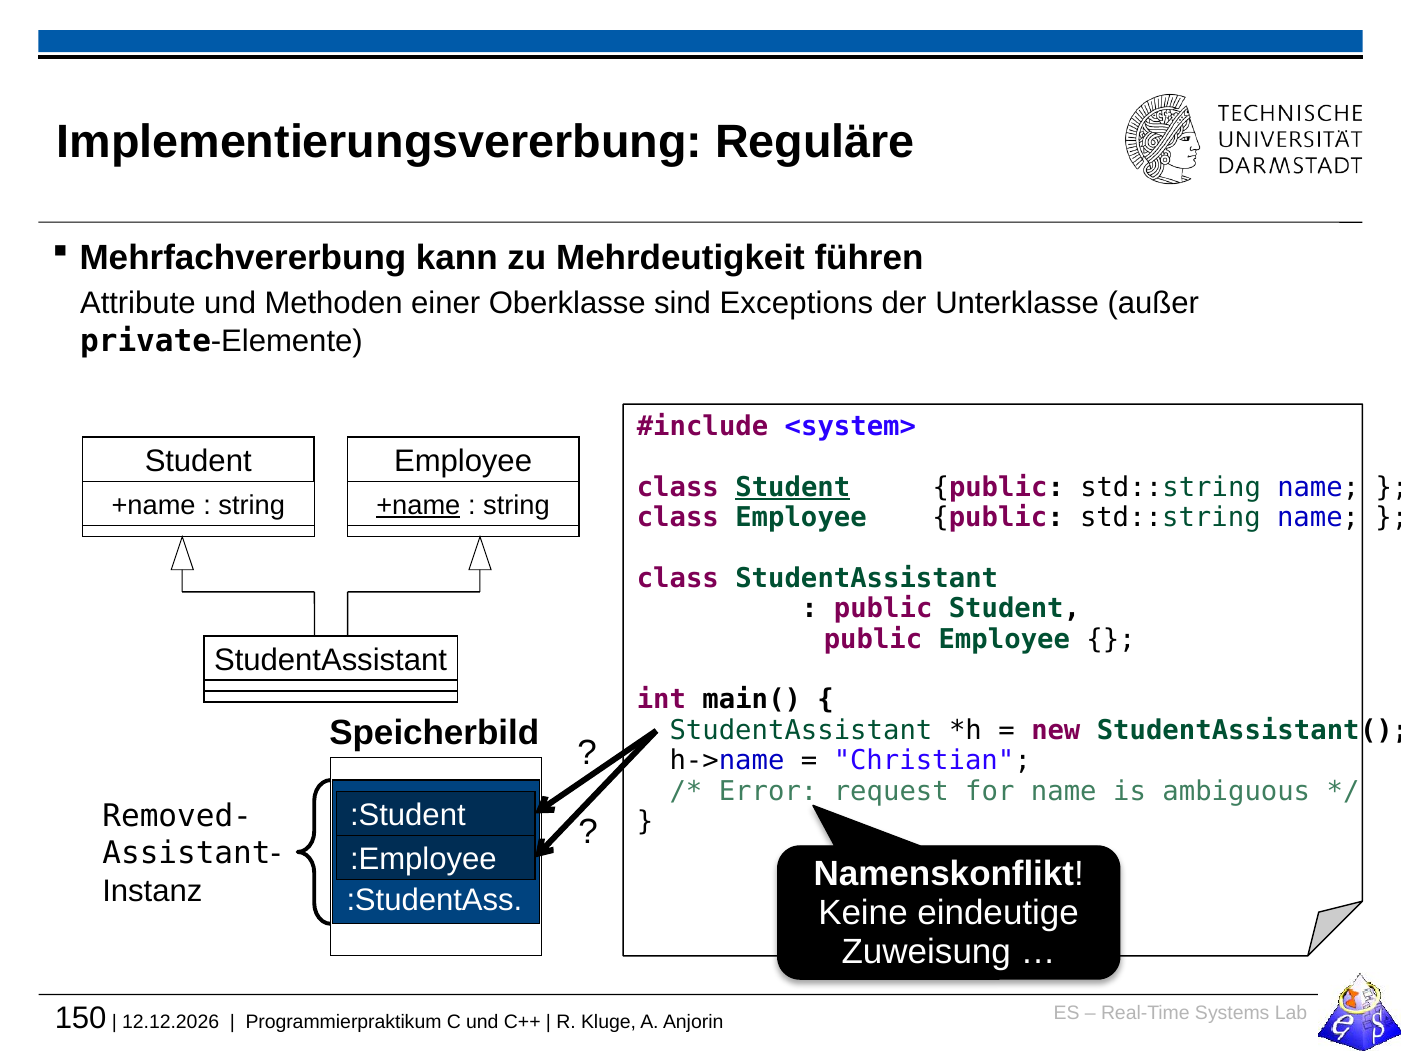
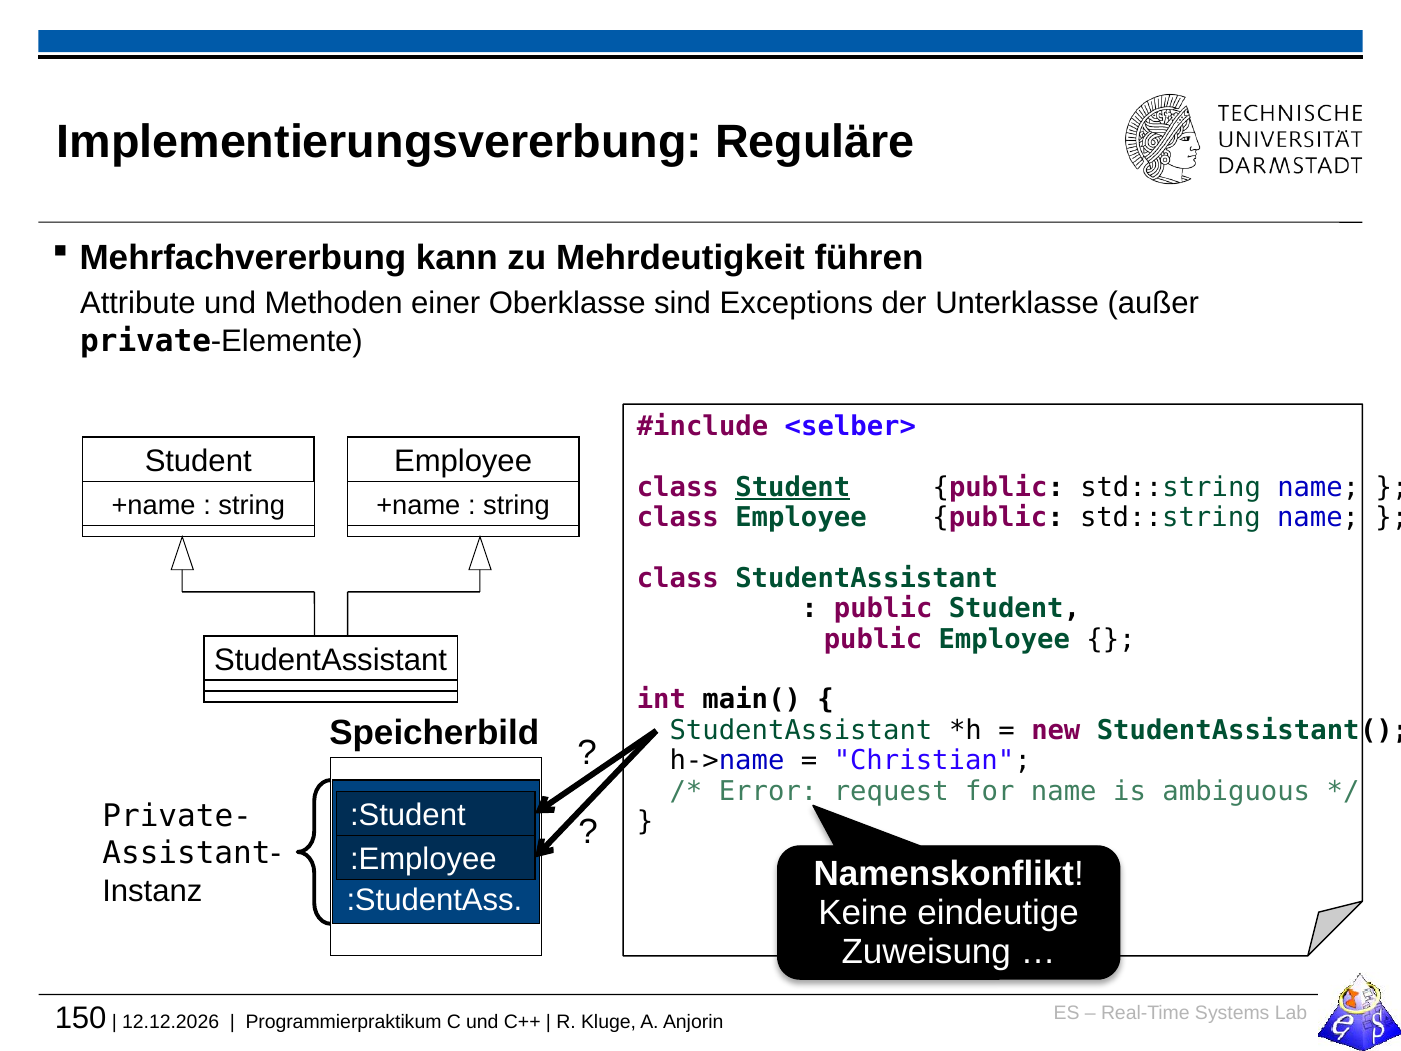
<system>: <system> -> <selber>
+name at (418, 505) underline: present -> none
Removed-: Removed- -> Private-
